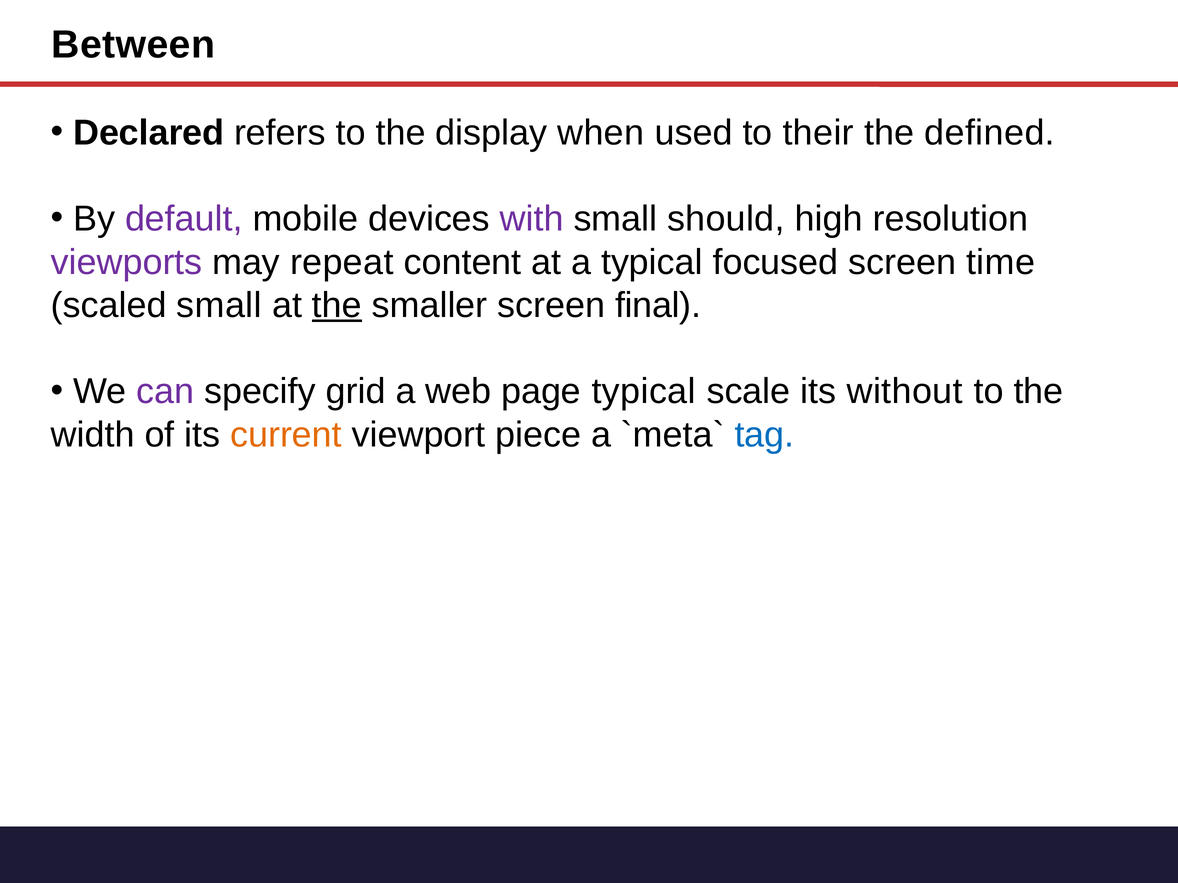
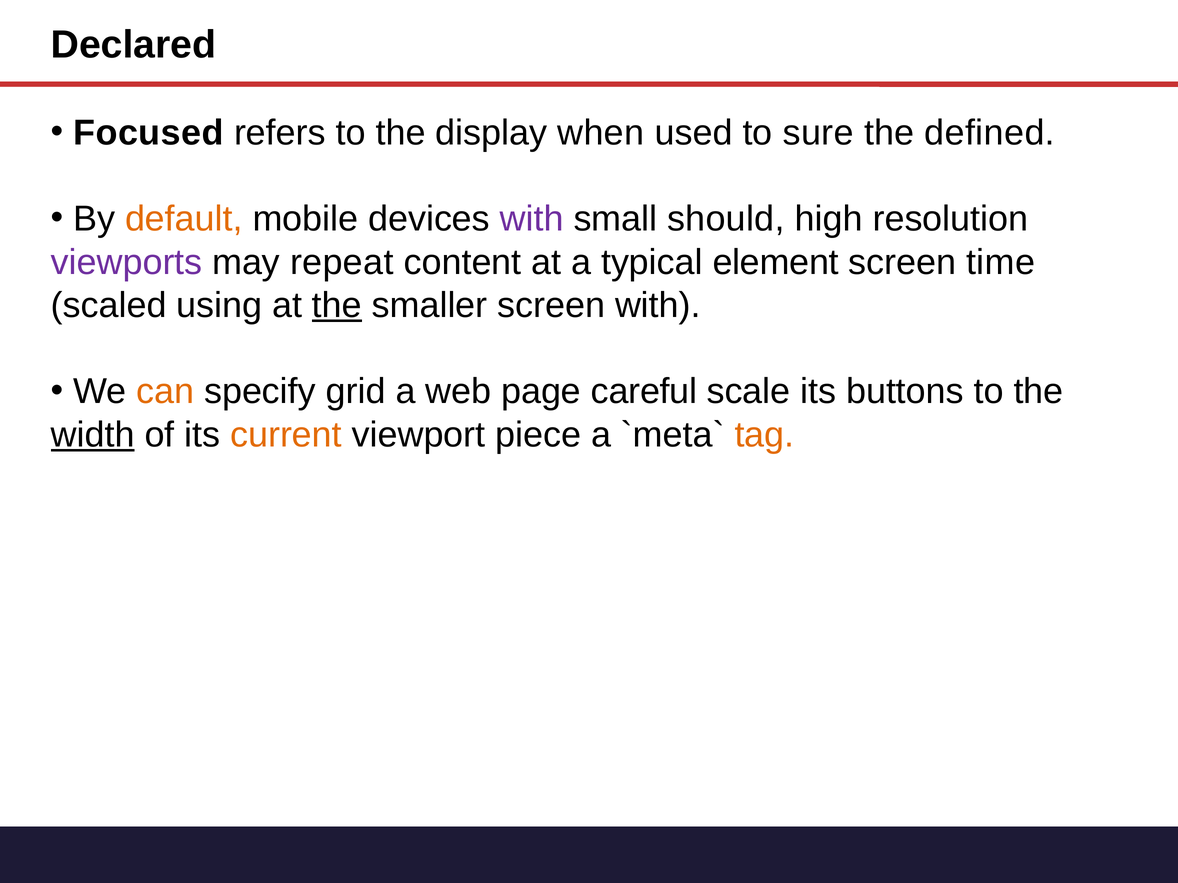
Between: Between -> Declared
Declared: Declared -> Focused
their: their -> sure
default colour: purple -> orange
focused: focused -> element
scaled small: small -> using
screen final: final -> with
can colour: purple -> orange
page typical: typical -> careful
without: without -> buttons
width underline: none -> present
tag colour: blue -> orange
